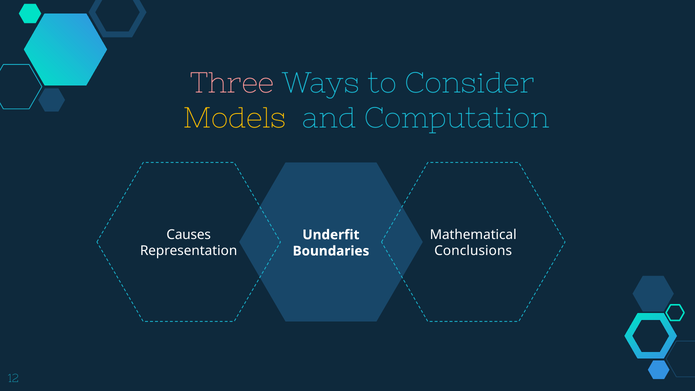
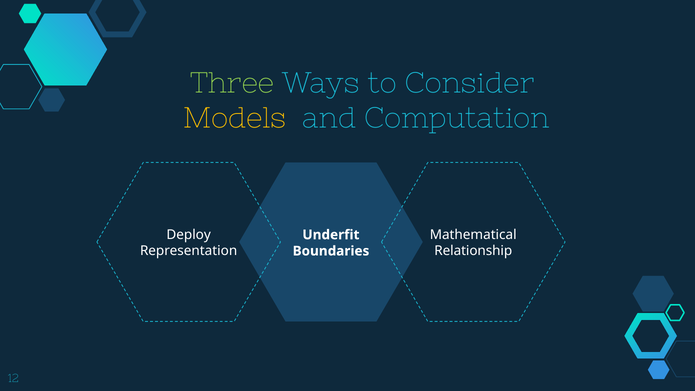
Three colour: pink -> light green
Causes: Causes -> Deploy
Conclusions: Conclusions -> Relationship
